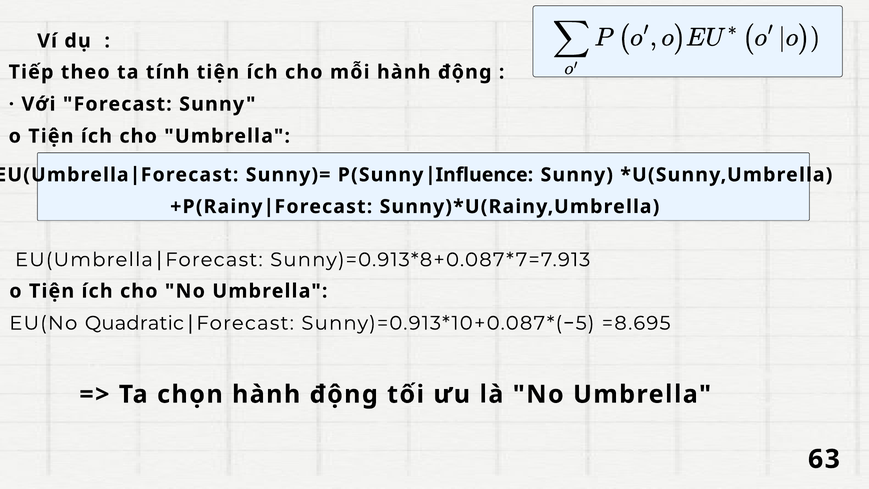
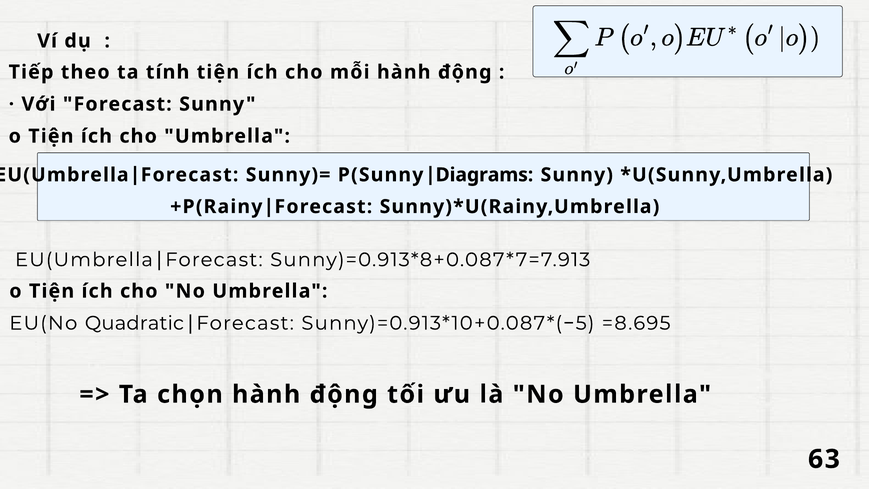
Influence: Influence -> Diagrams
